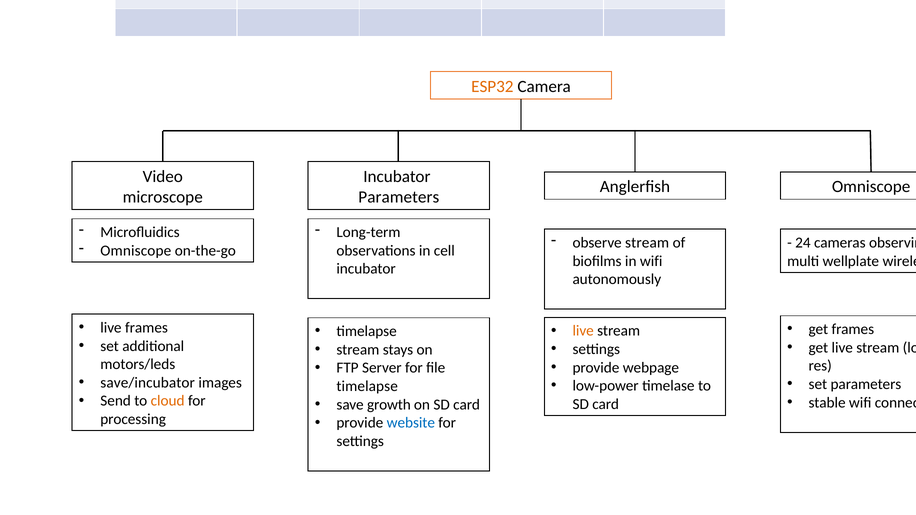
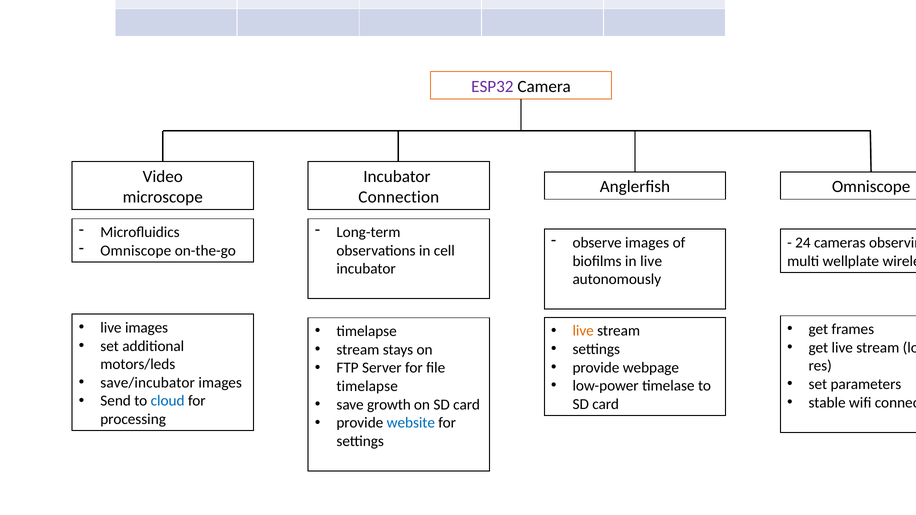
ESP32 colour: orange -> purple
Parameters at (399, 197): Parameters -> Connection
observe stream: stream -> images
in wifi: wifi -> live
live frames: frames -> images
cloud colour: orange -> blue
